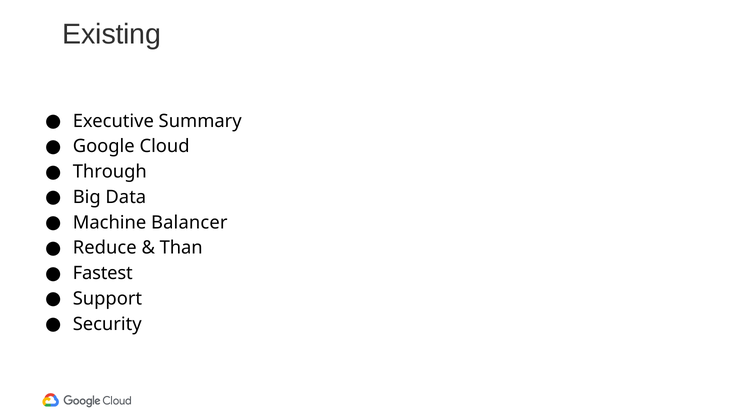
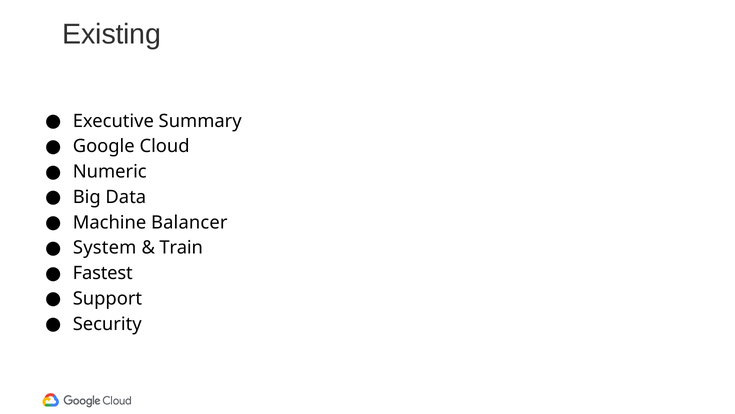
Through: Through -> Numeric
Reduce: Reduce -> System
Than: Than -> Train
